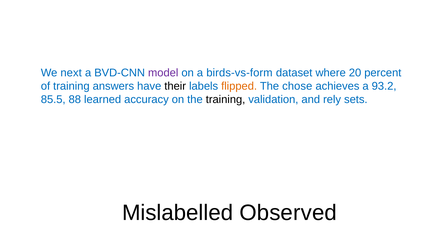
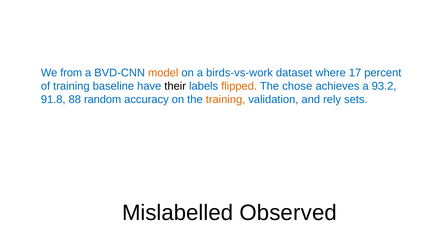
next: next -> from
model colour: purple -> orange
birds-vs-form: birds-vs-form -> birds-vs-work
20: 20 -> 17
answers: answers -> baseline
85.5: 85.5 -> 91.8
learned: learned -> random
training at (226, 99) colour: black -> orange
